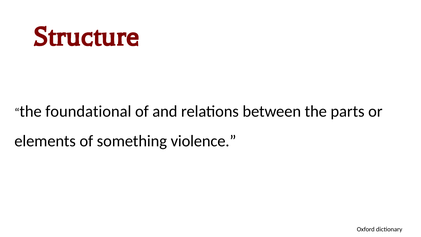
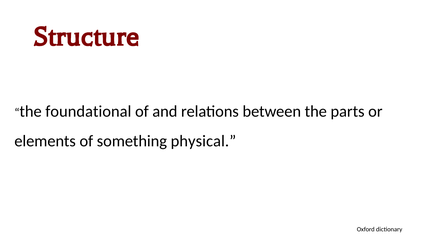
violence: violence -> physical
